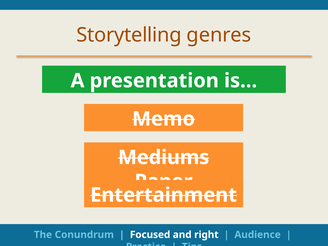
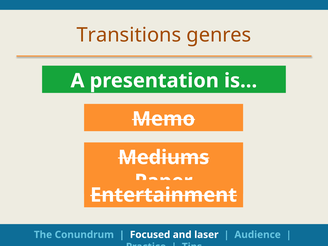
Storytelling: Storytelling -> Transitions
right: right -> laser
